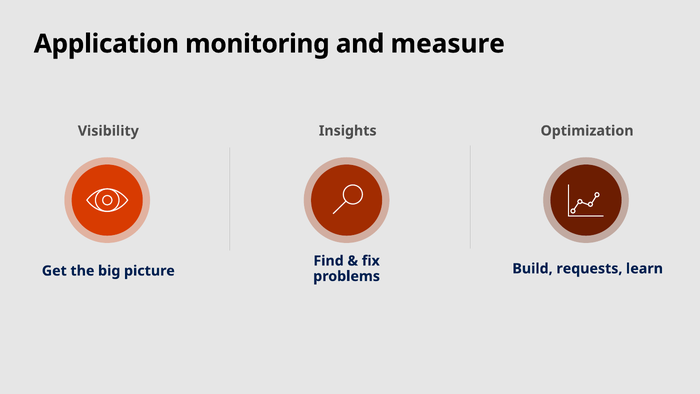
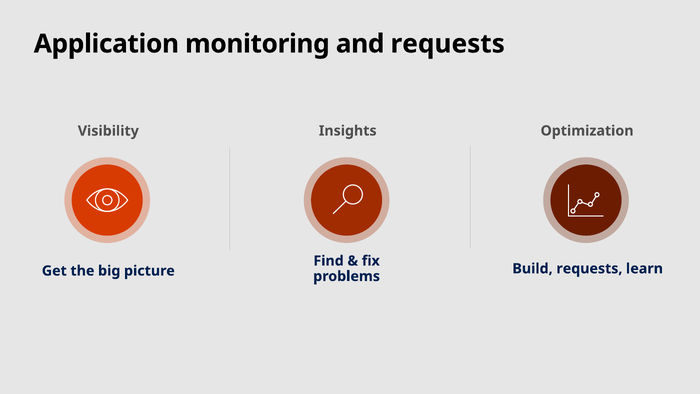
and measure: measure -> requests
